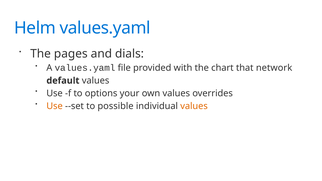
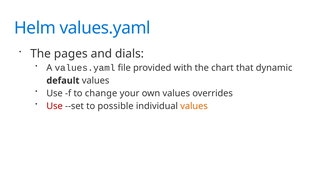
network: network -> dynamic
options: options -> change
Use at (55, 106) colour: orange -> red
